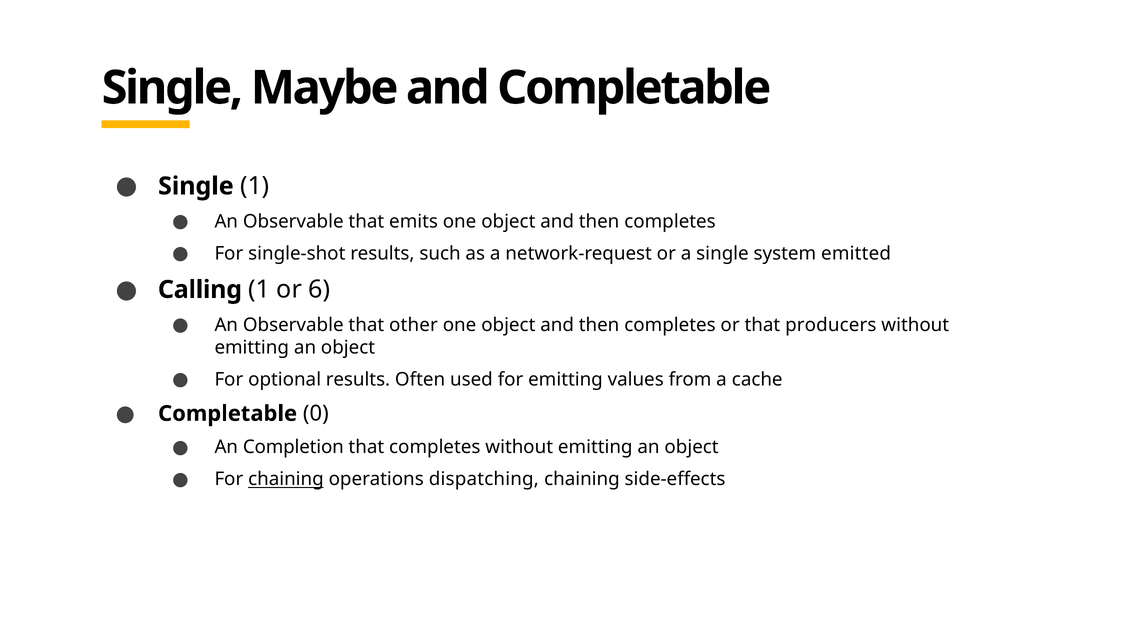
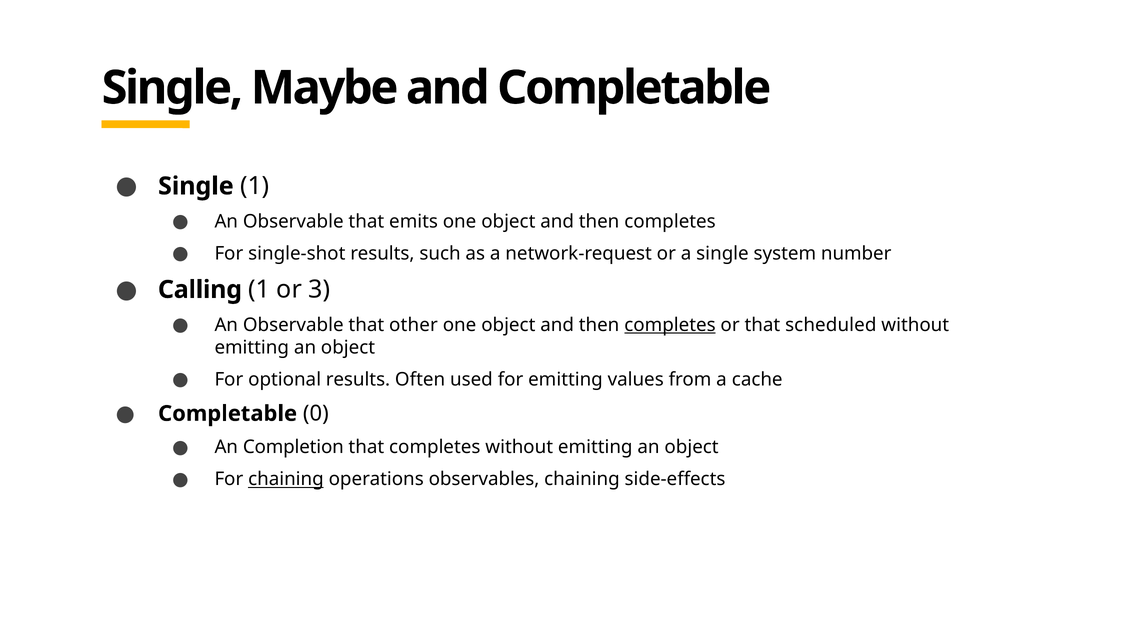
emitted: emitted -> number
6: 6 -> 3
completes at (670, 325) underline: none -> present
producers: producers -> scheduled
dispatching: dispatching -> observables
